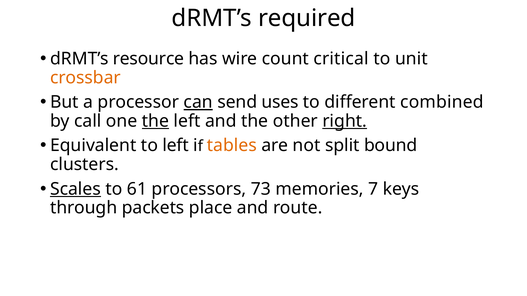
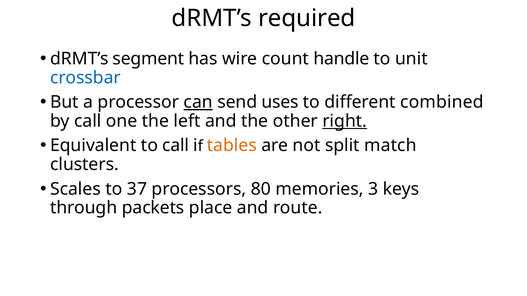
resource: resource -> segment
critical: critical -> handle
crossbar colour: orange -> blue
the at (156, 121) underline: present -> none
to left: left -> call
bound: bound -> match
Scales underline: present -> none
61: 61 -> 37
73: 73 -> 80
7: 7 -> 3
